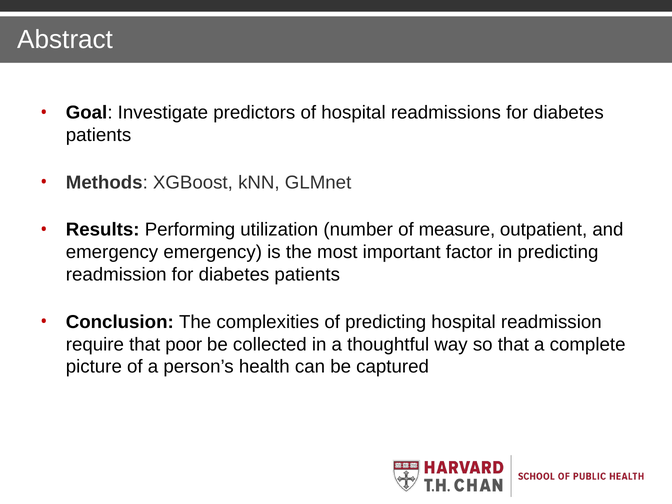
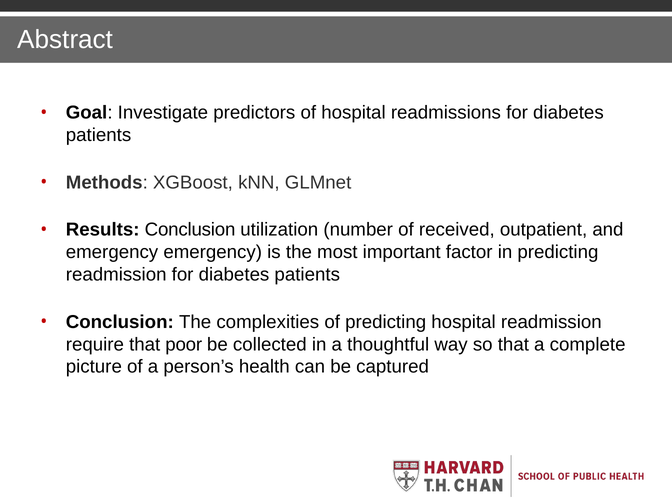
Results Performing: Performing -> Conclusion
measure: measure -> received
